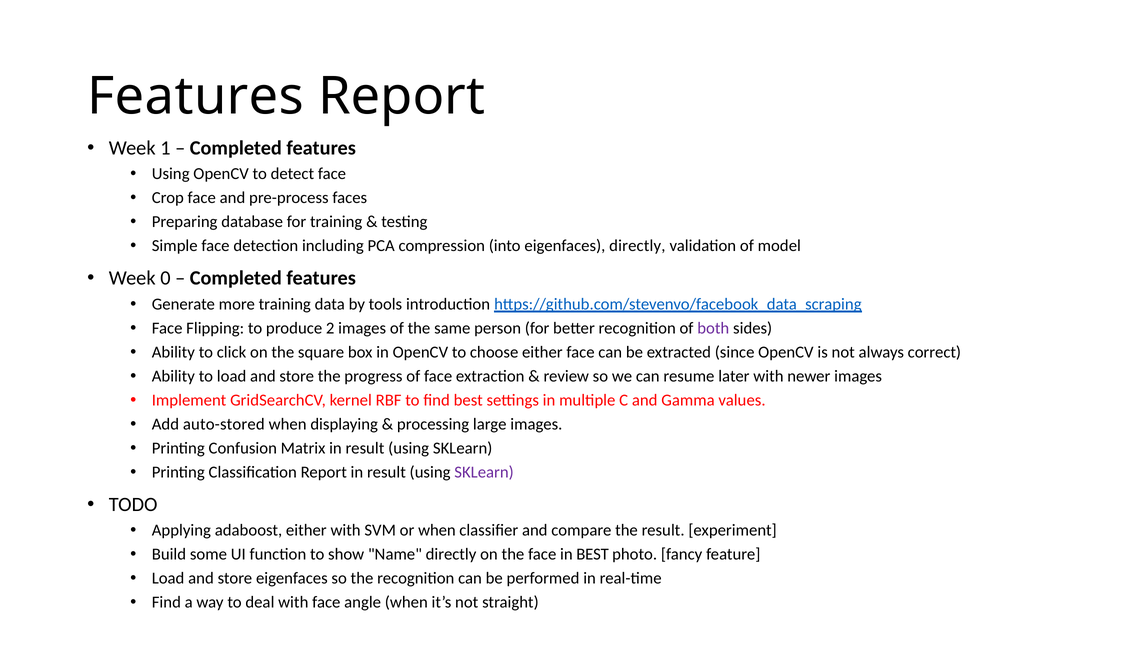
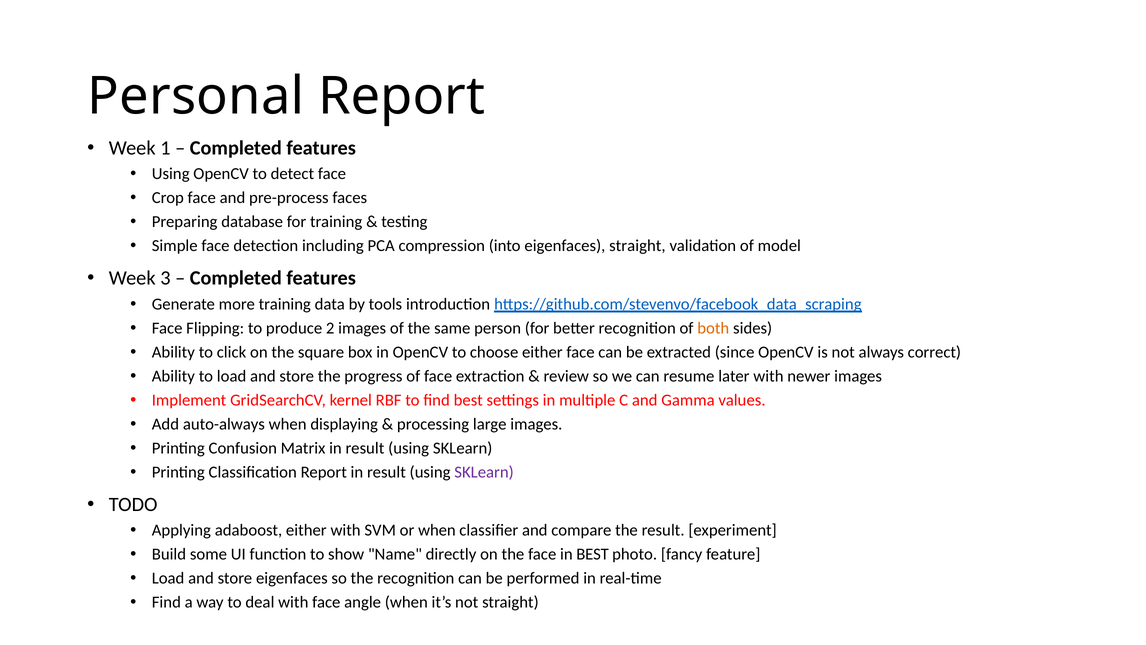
Features at (196, 96): Features -> Personal
eigenfaces directly: directly -> straight
0: 0 -> 3
both colour: purple -> orange
auto-stored: auto-stored -> auto-always
